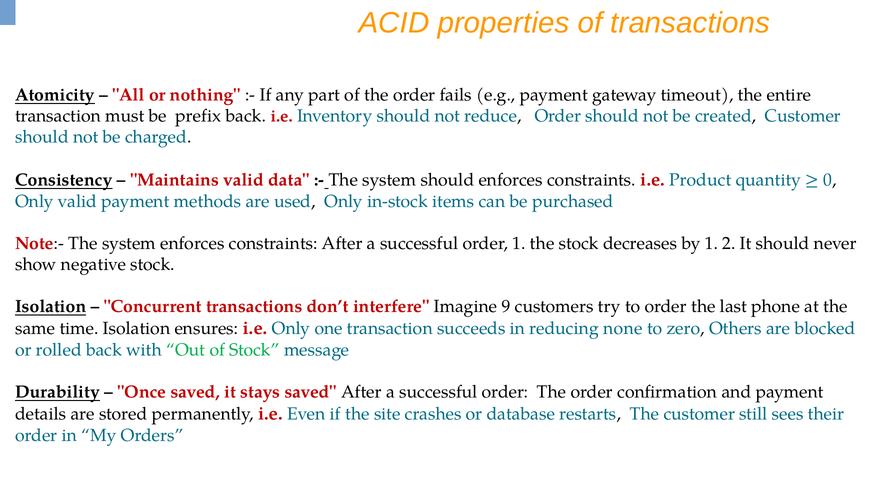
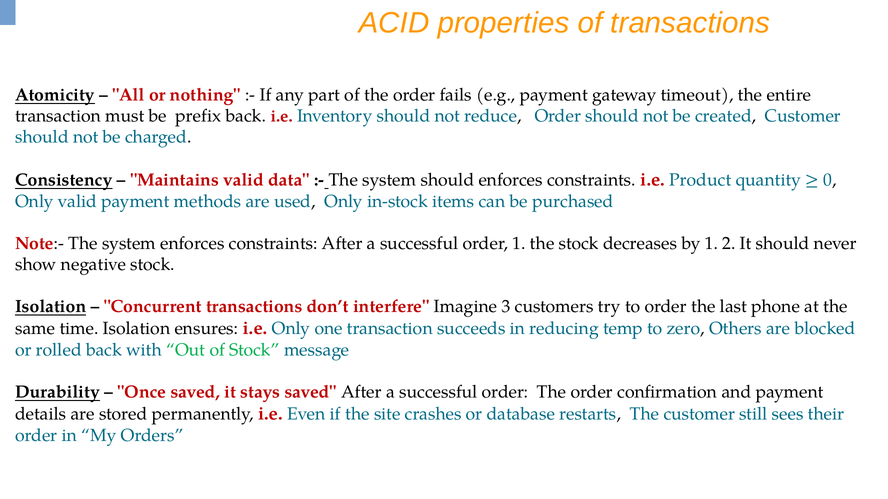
9: 9 -> 3
none: none -> temp
